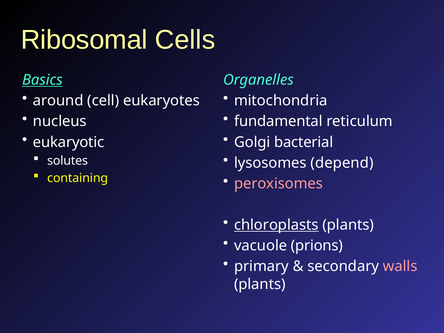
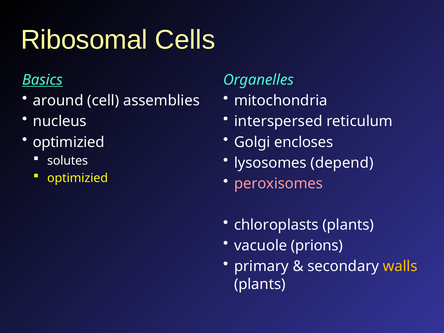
eukaryotes: eukaryotes -> assemblies
fundamental: fundamental -> interspersed
eukaryotic at (69, 142): eukaryotic -> optimizied
bacterial: bacterial -> encloses
containing at (78, 178): containing -> optimizied
chloroplasts underline: present -> none
walls colour: pink -> yellow
